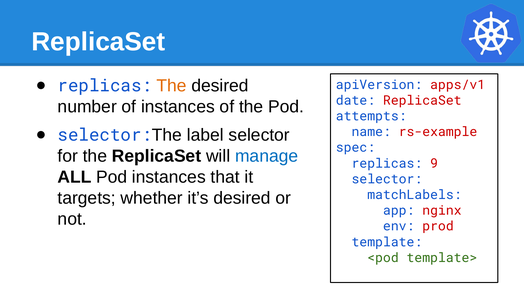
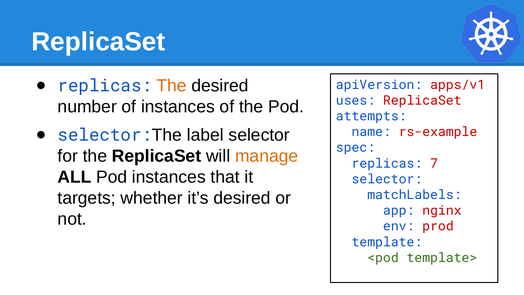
date: date -> uses
manage colour: blue -> orange
9: 9 -> 7
